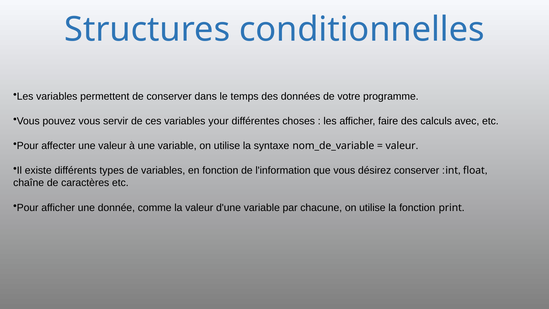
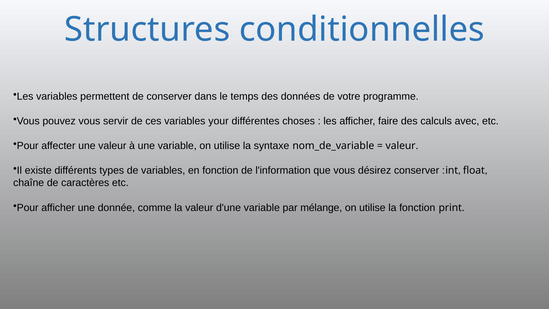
chacune: chacune -> mélange
